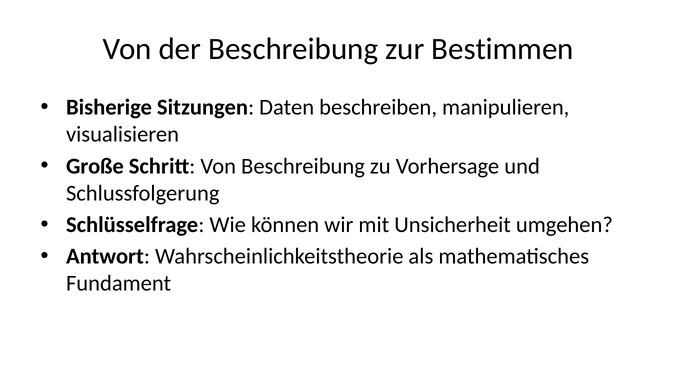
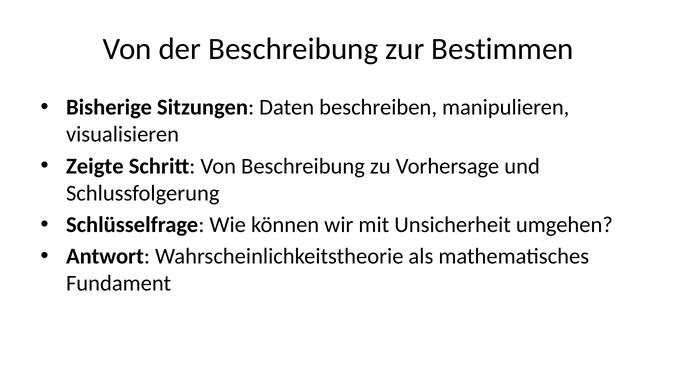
Große: Große -> Zeigte
